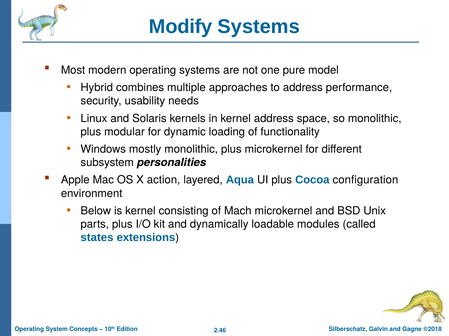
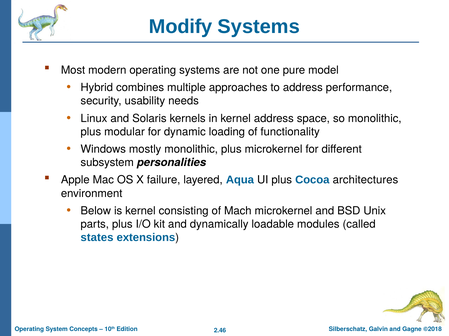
action: action -> failure
configuration: configuration -> architectures
